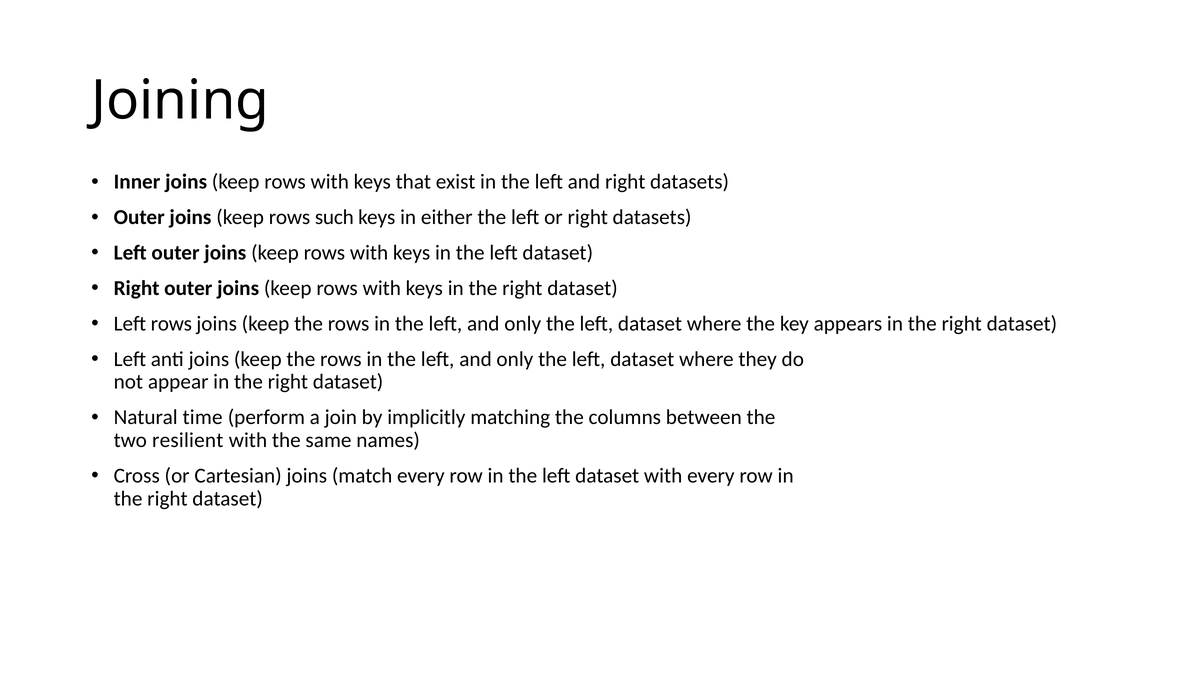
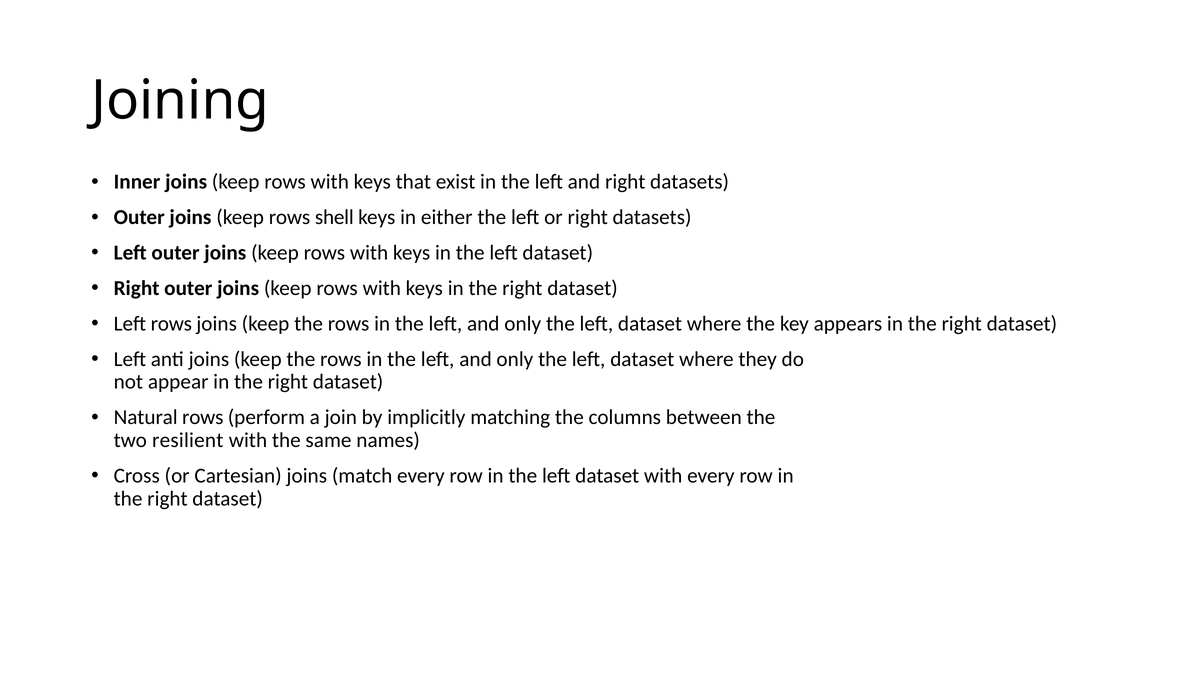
such: such -> shell
Natural time: time -> rows
